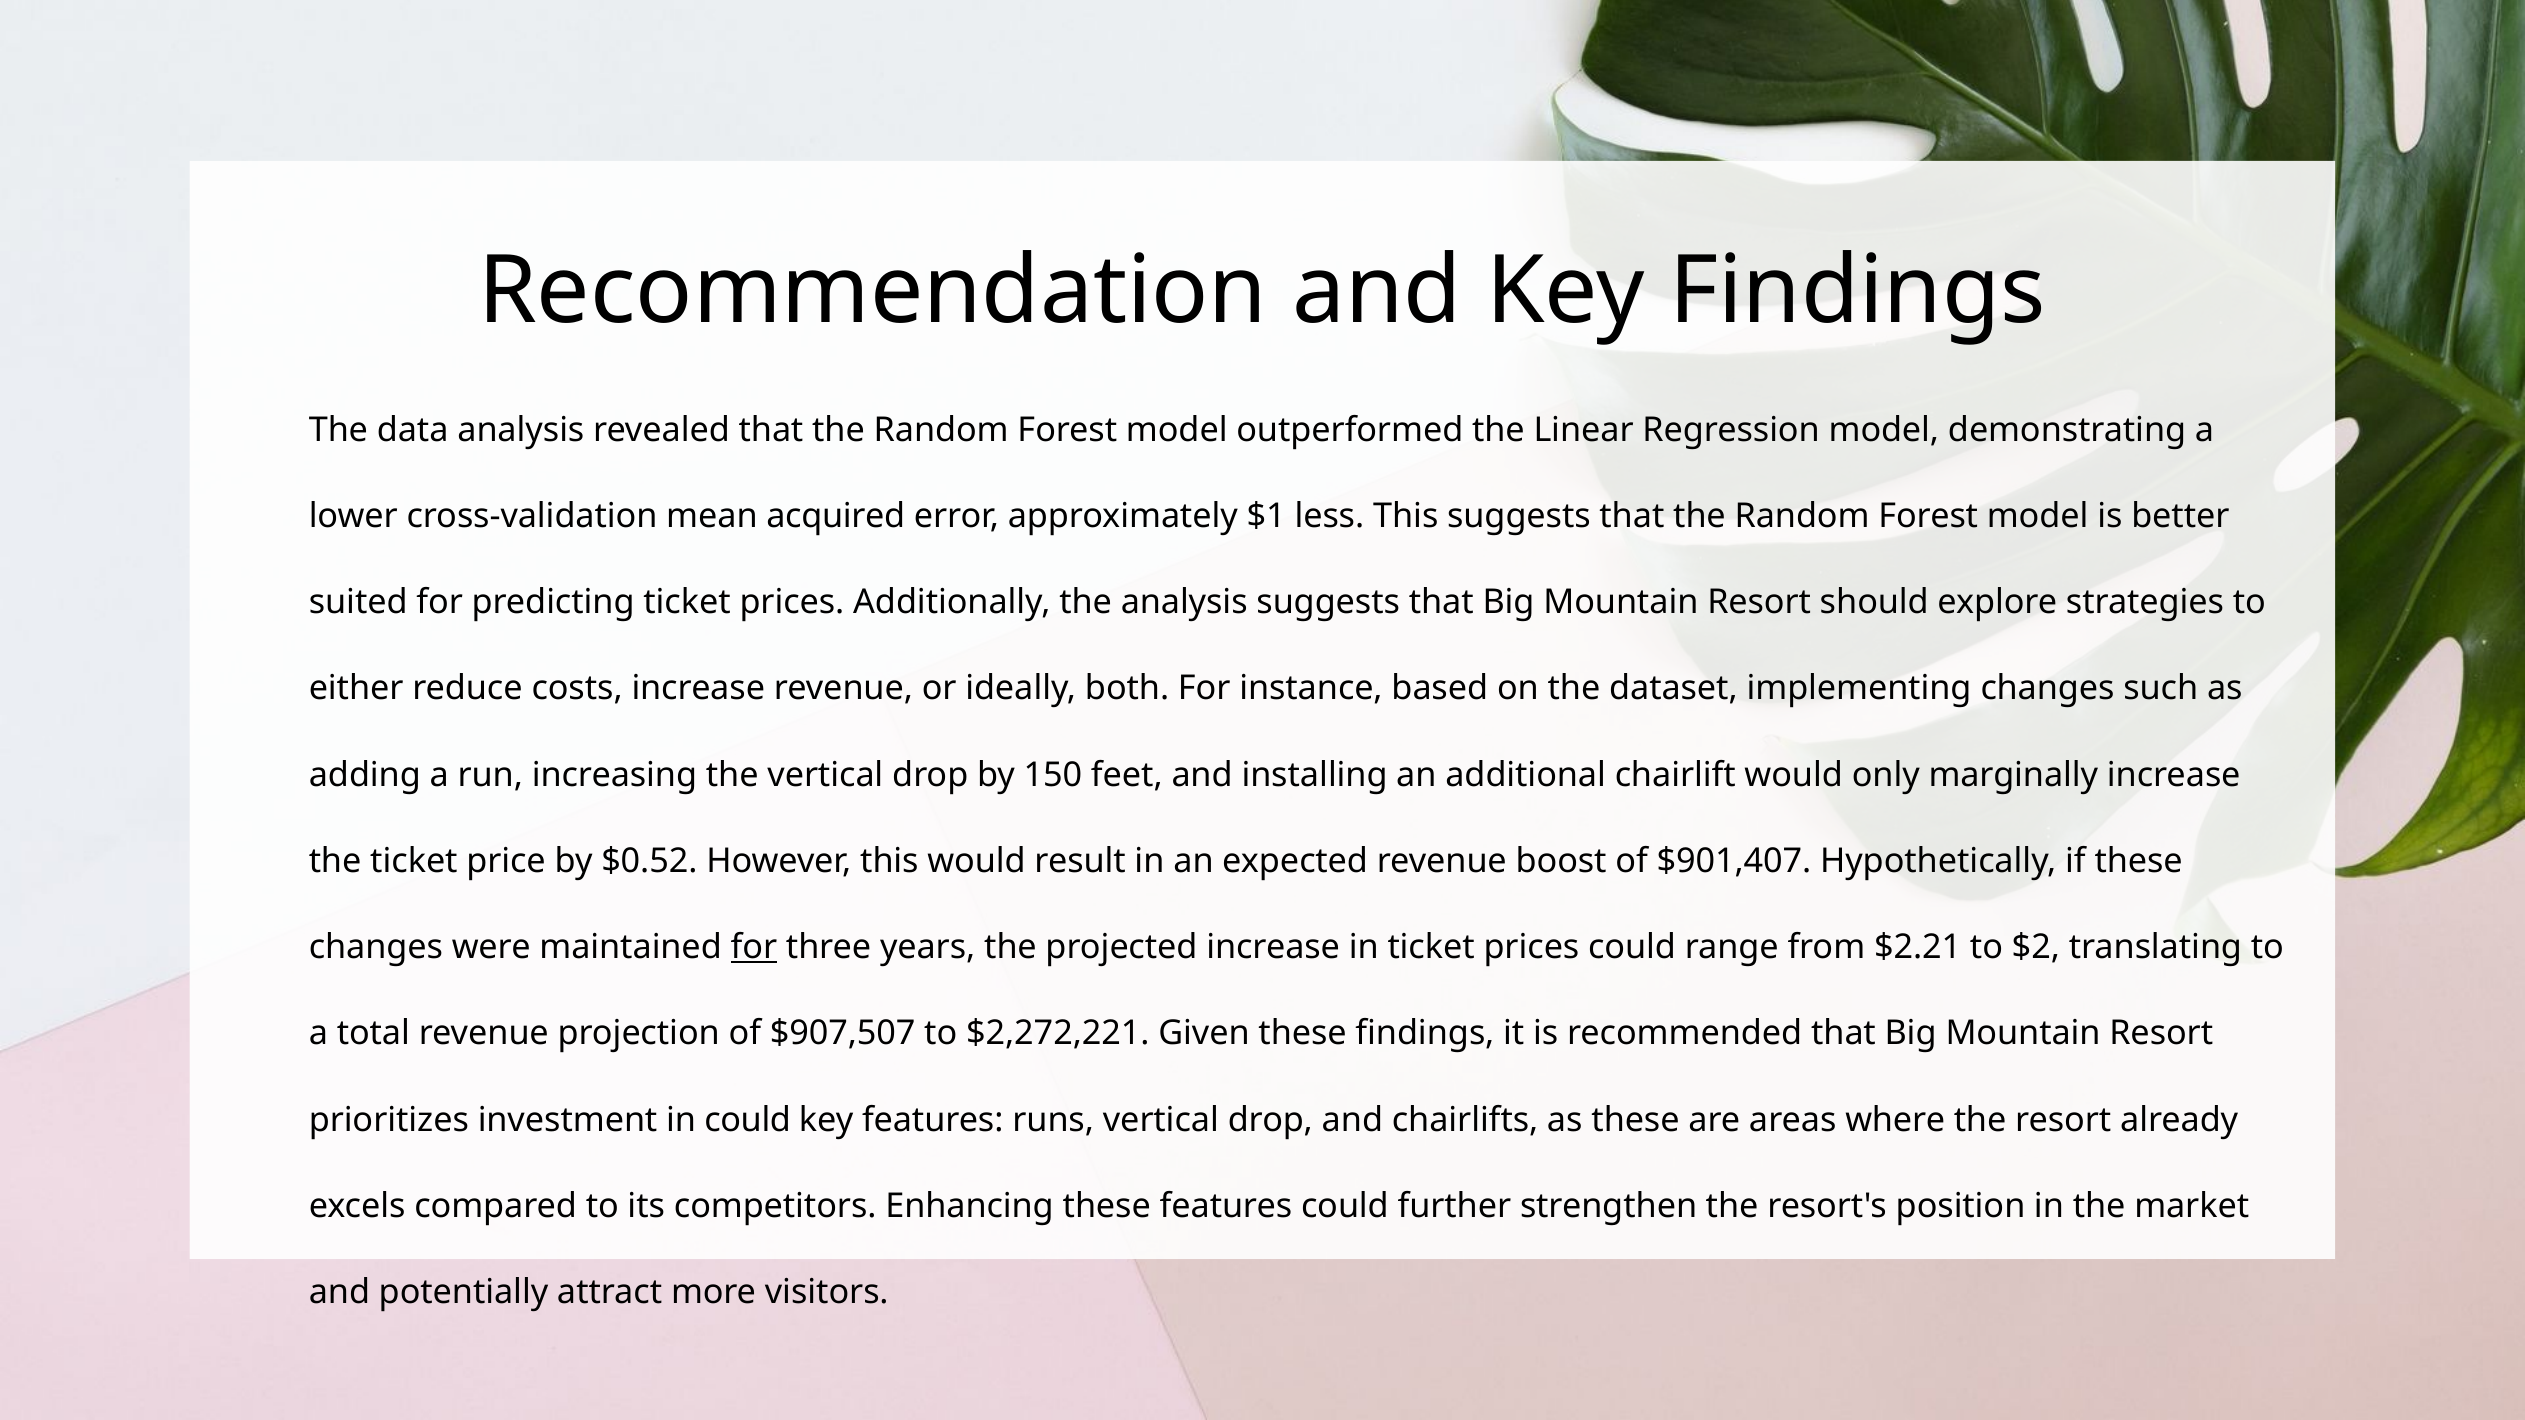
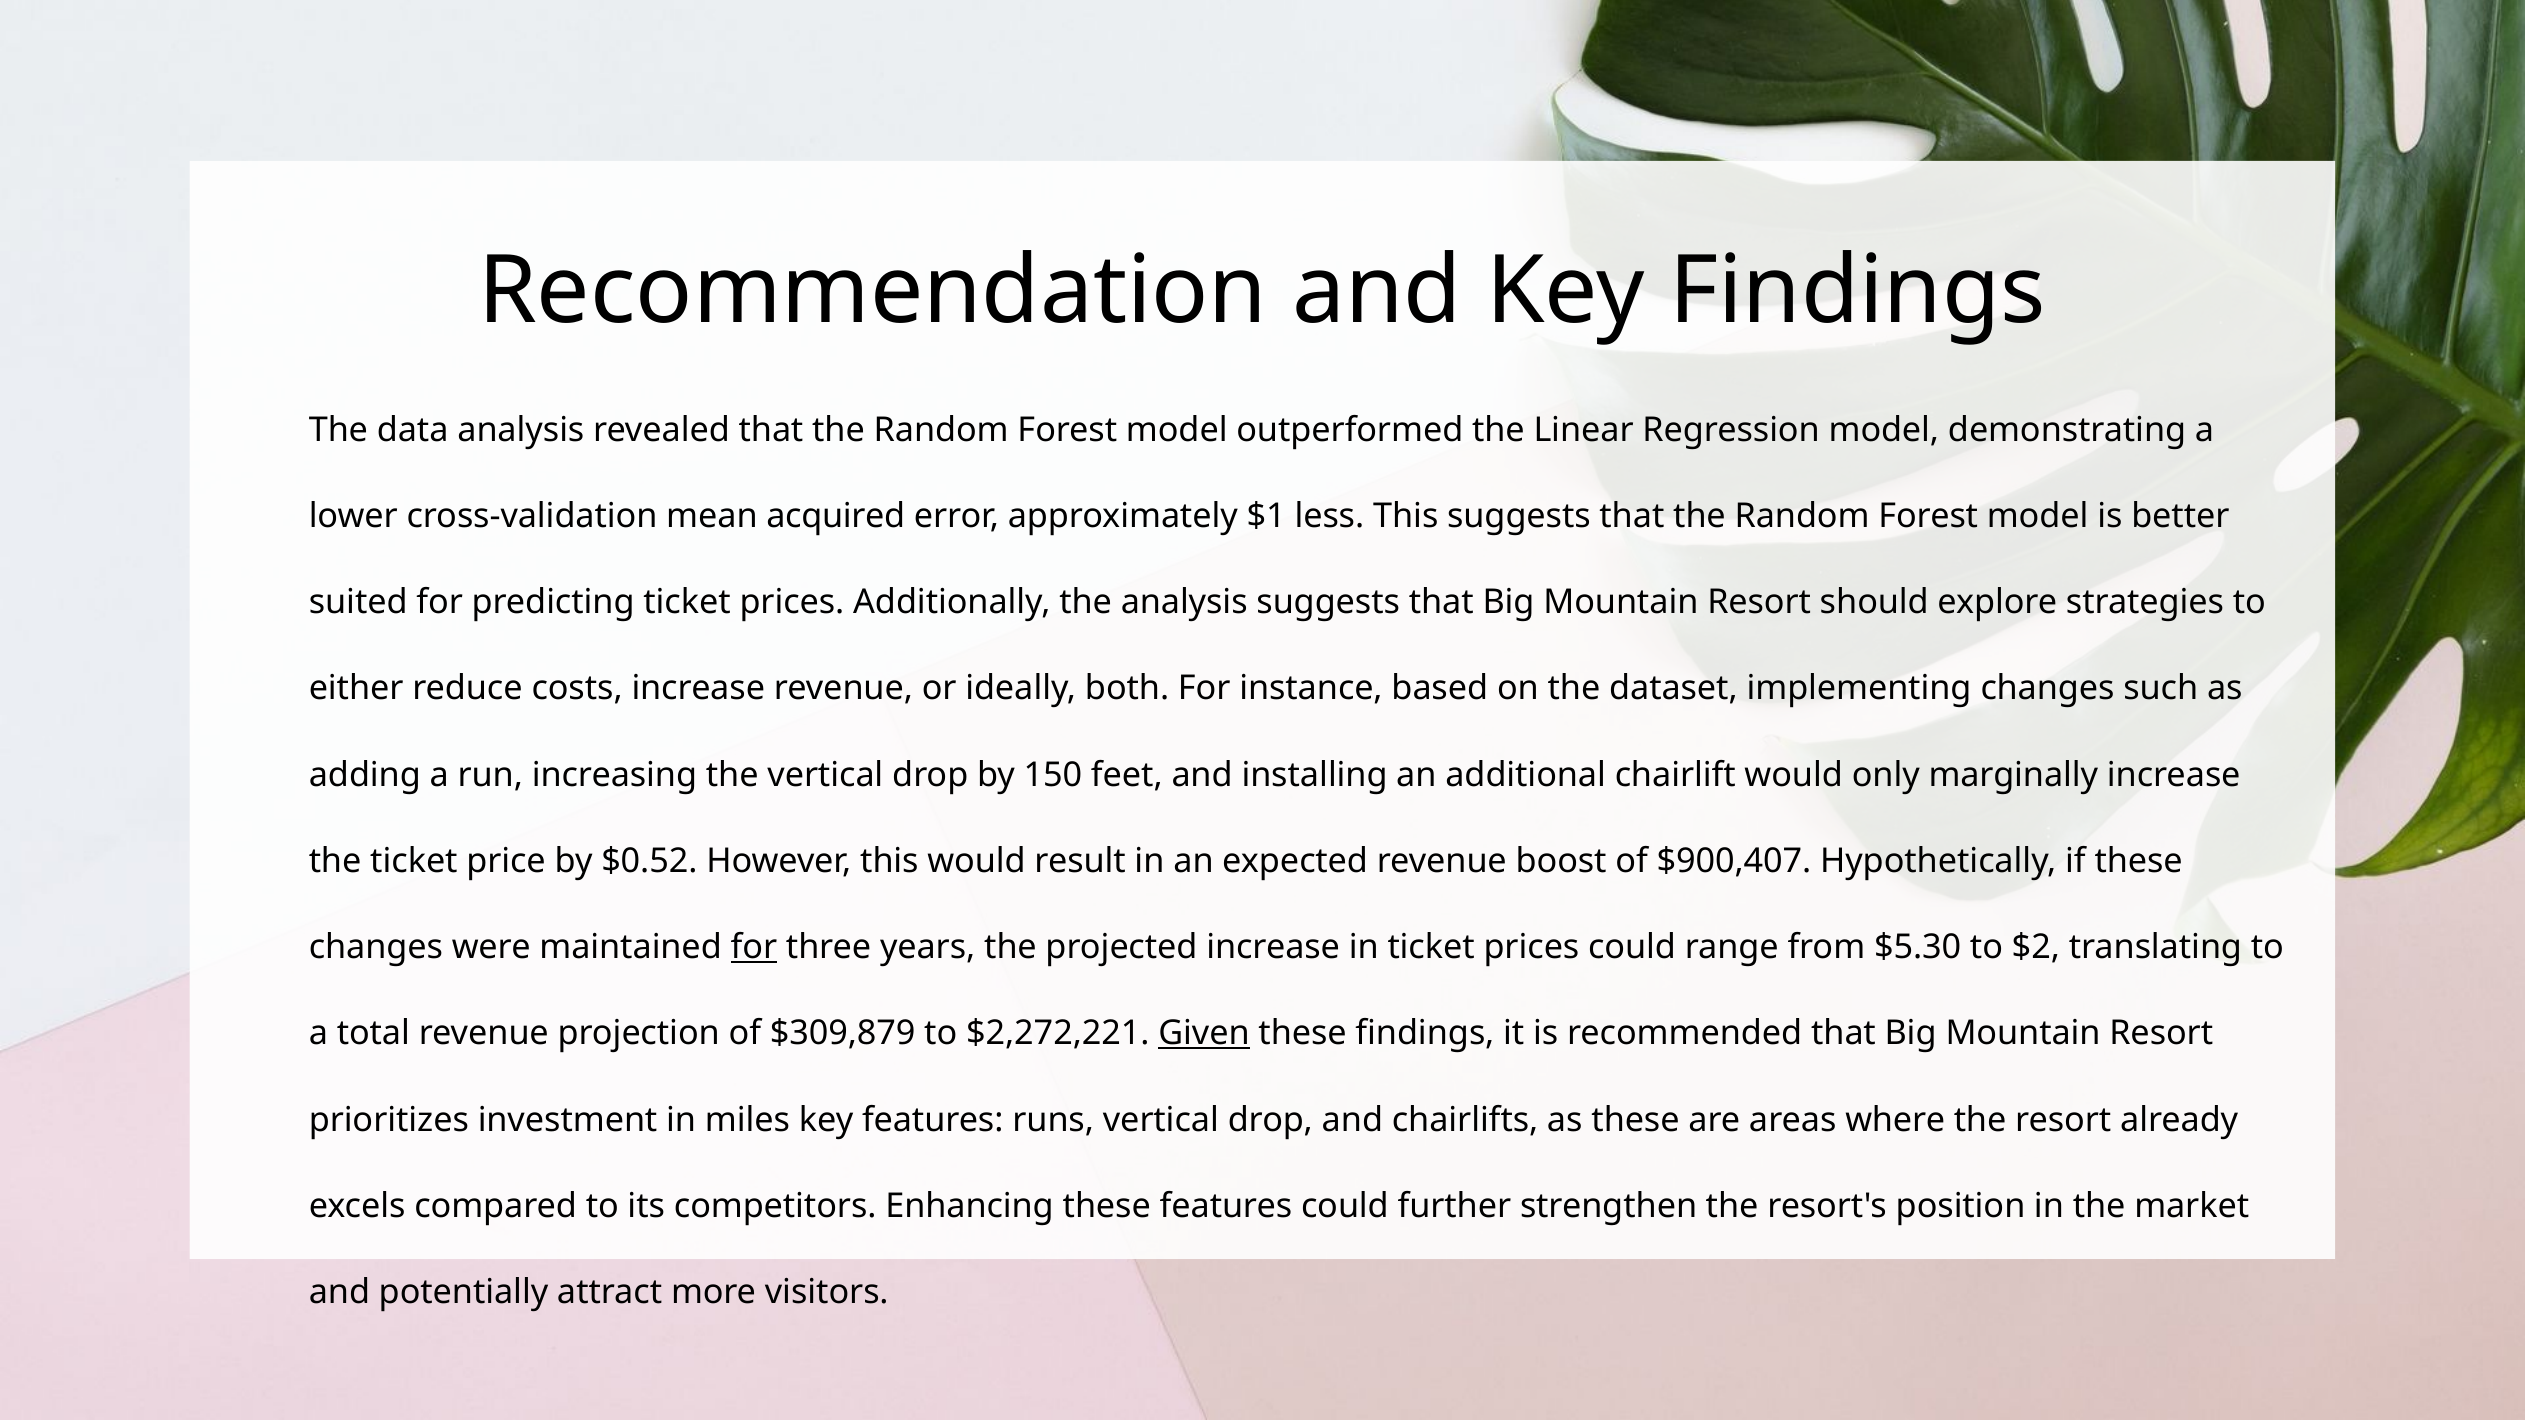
$901,407: $901,407 -> $900,407
$2.21: $2.21 -> $5.30
$907,507: $907,507 -> $309,879
Given underline: none -> present
in could: could -> miles
